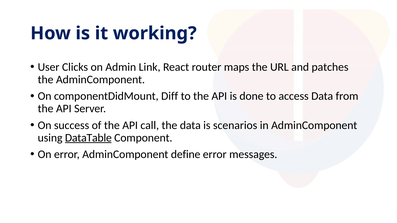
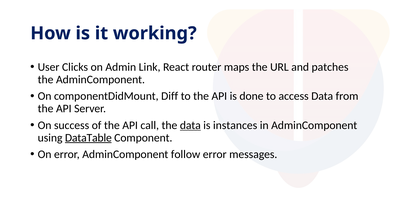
data at (190, 125) underline: none -> present
scenarios: scenarios -> instances
define: define -> follow
